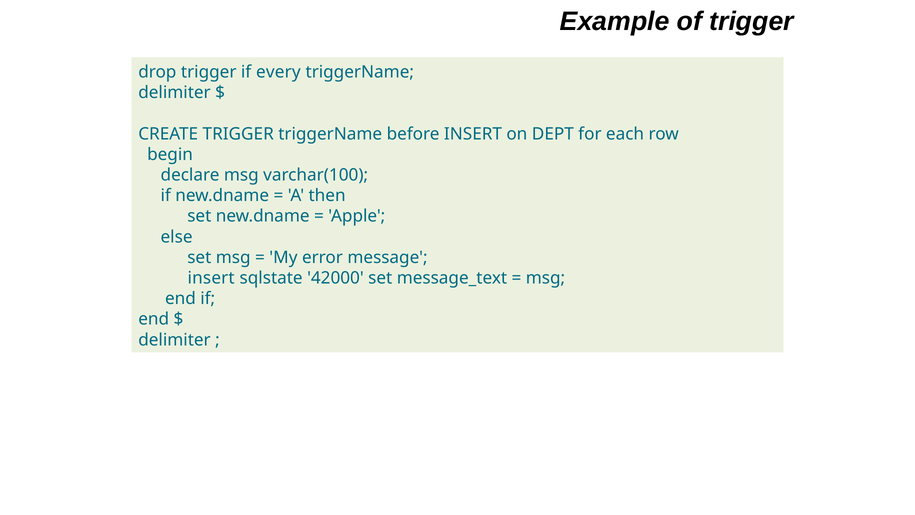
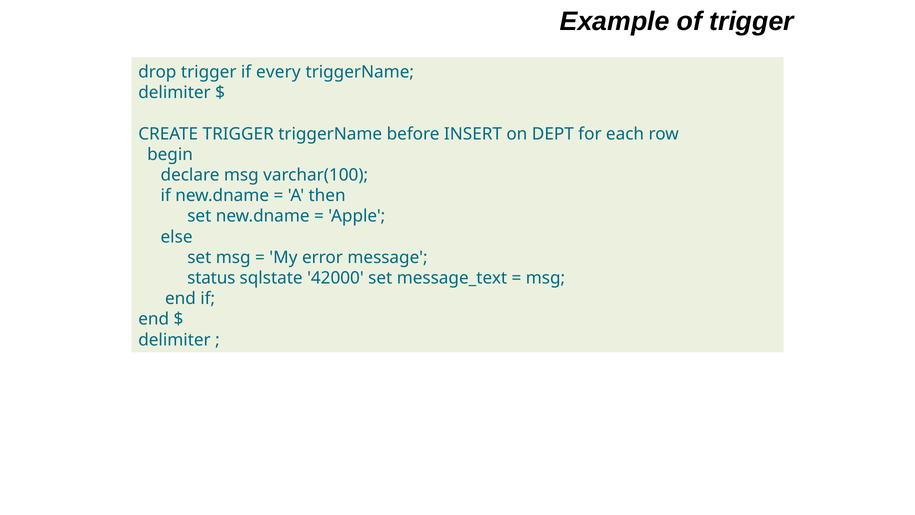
insert at (211, 278): insert -> status
